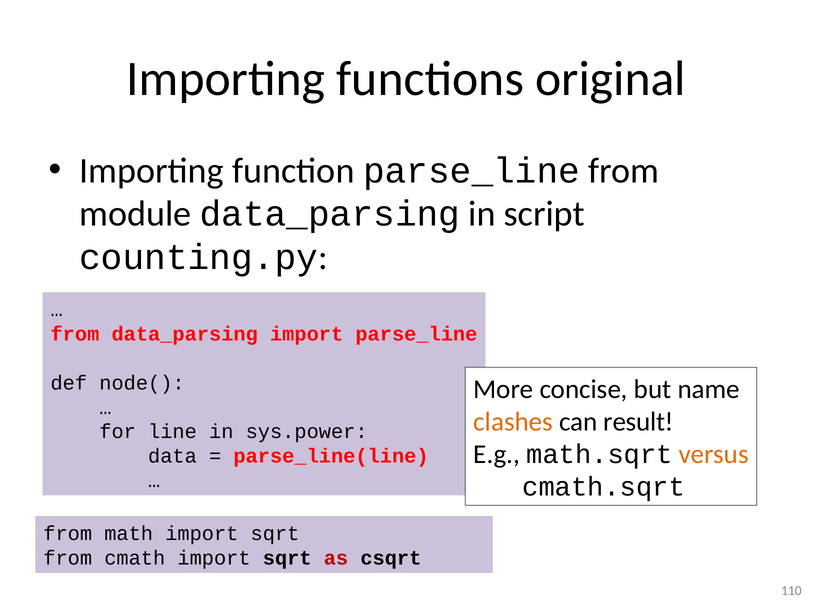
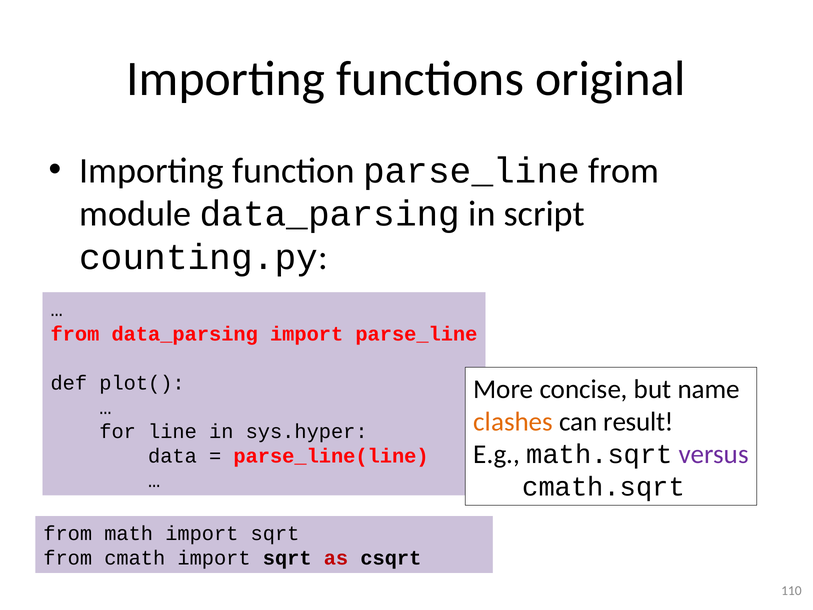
node(: node( -> plot(
sys.power: sys.power -> sys.hyper
versus colour: orange -> purple
